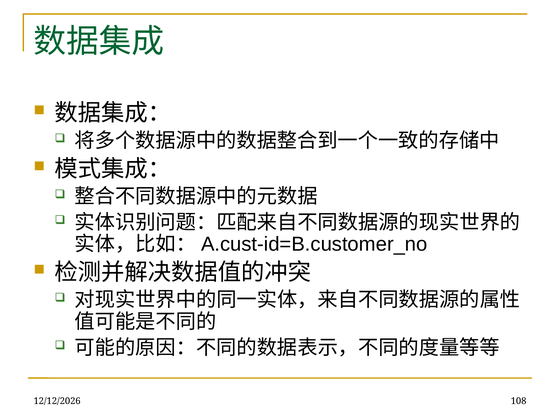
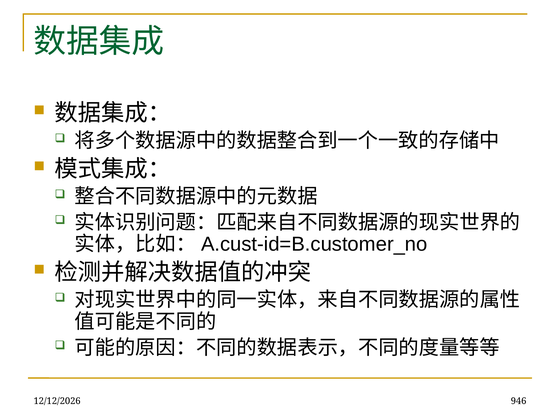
108: 108 -> 946
